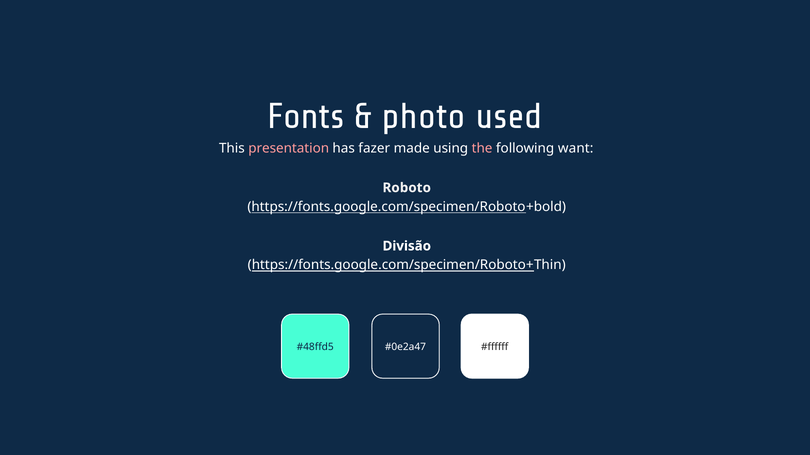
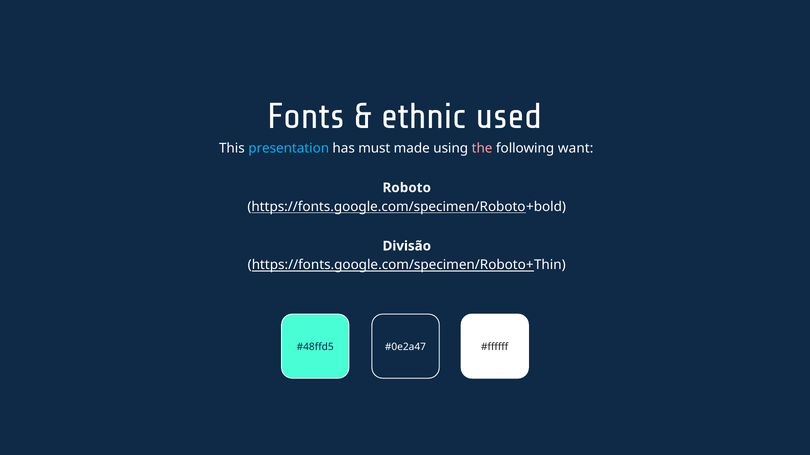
photo: photo -> ethnic
presentation colour: pink -> light blue
fazer: fazer -> must
